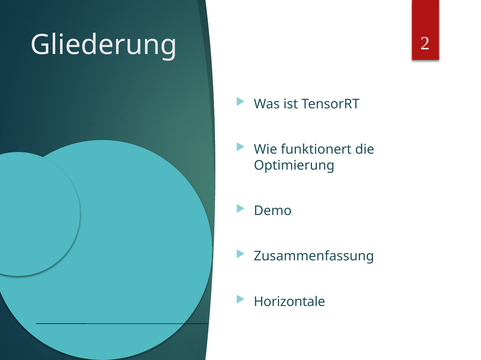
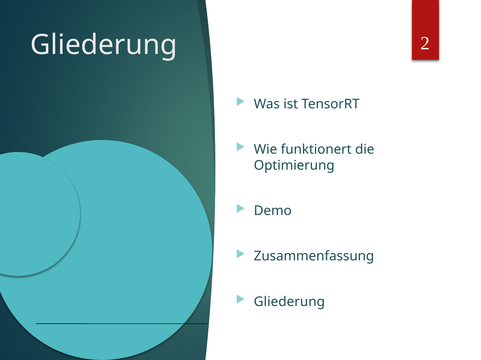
Horizontale at (289, 302): Horizontale -> Gliederung
